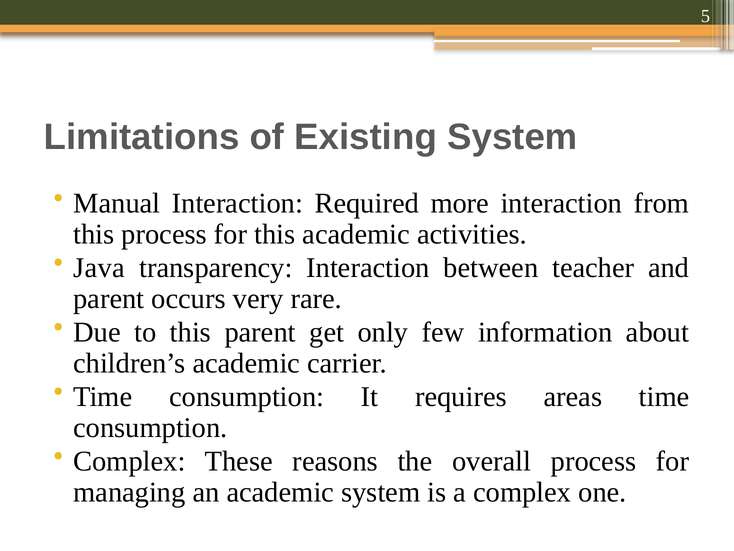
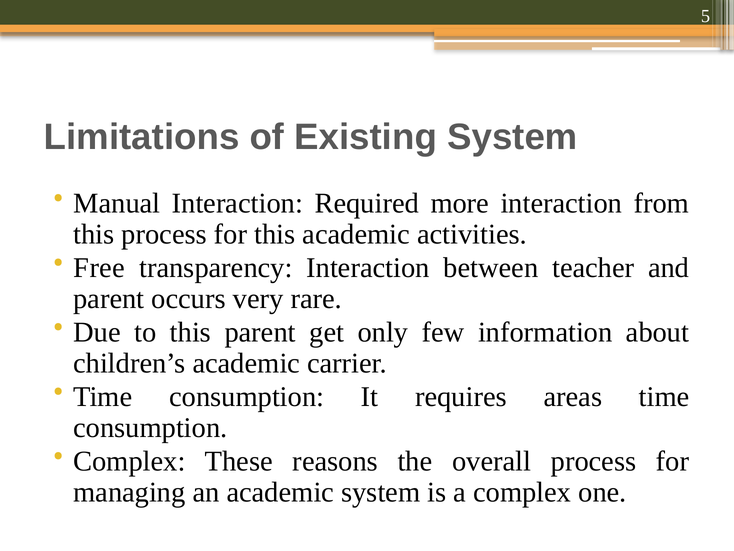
Java: Java -> Free
